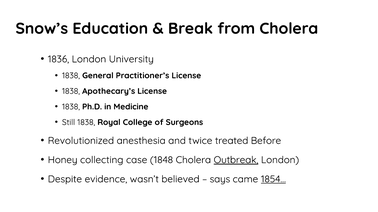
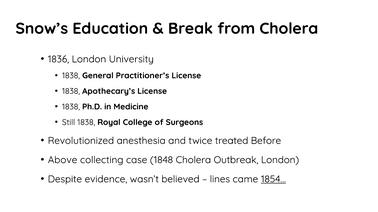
Honey: Honey -> Above
Outbreak underline: present -> none
says: says -> lines
